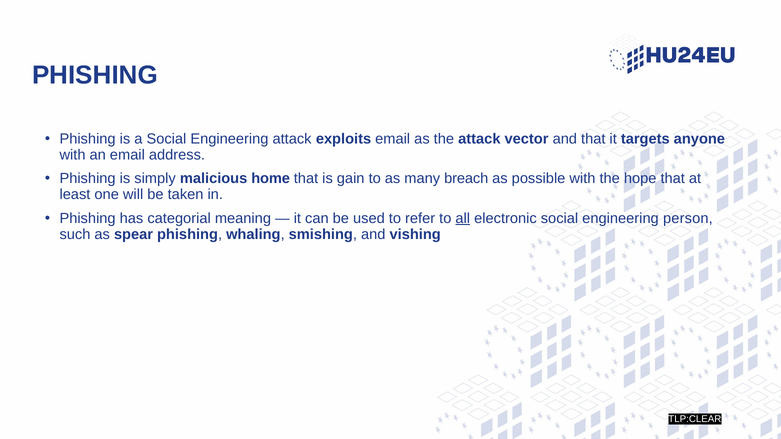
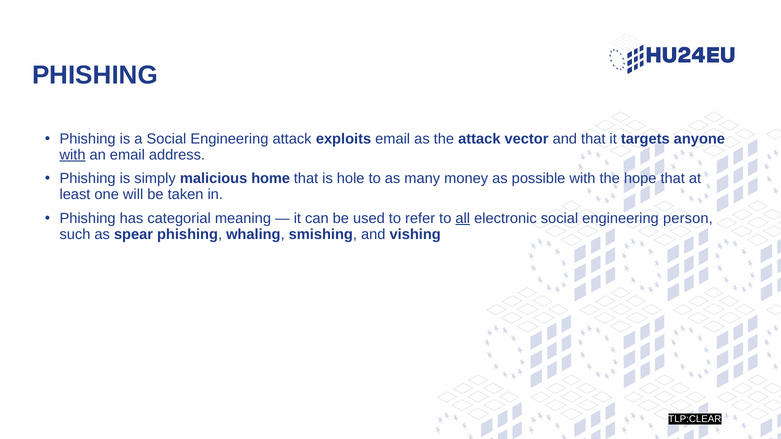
with at (73, 155) underline: none -> present
gain: gain -> hole
breach: breach -> money
